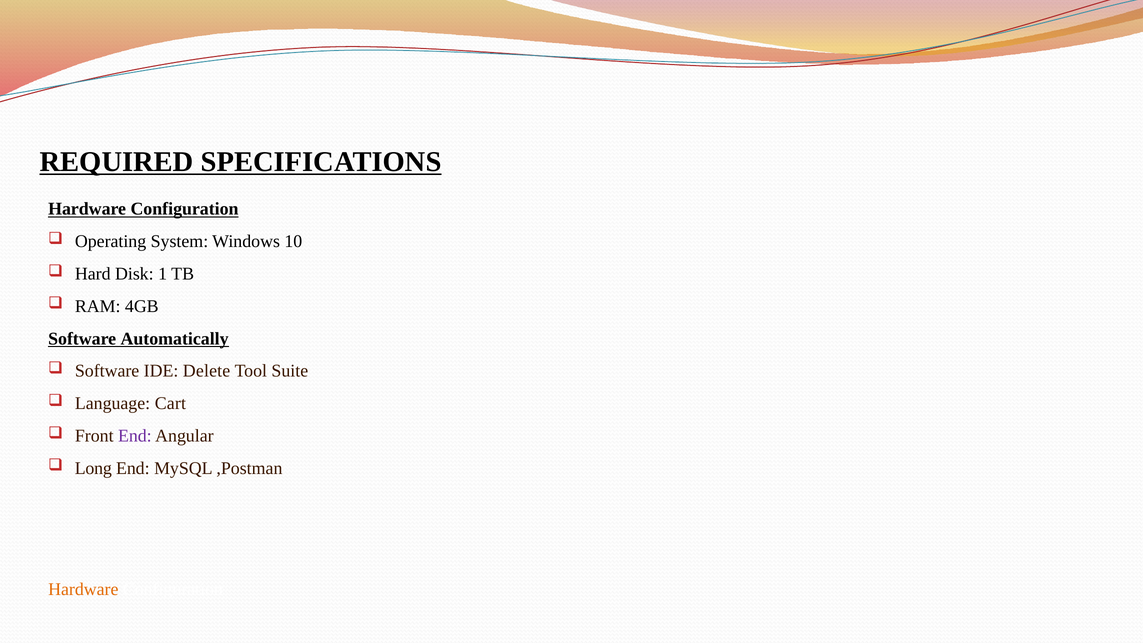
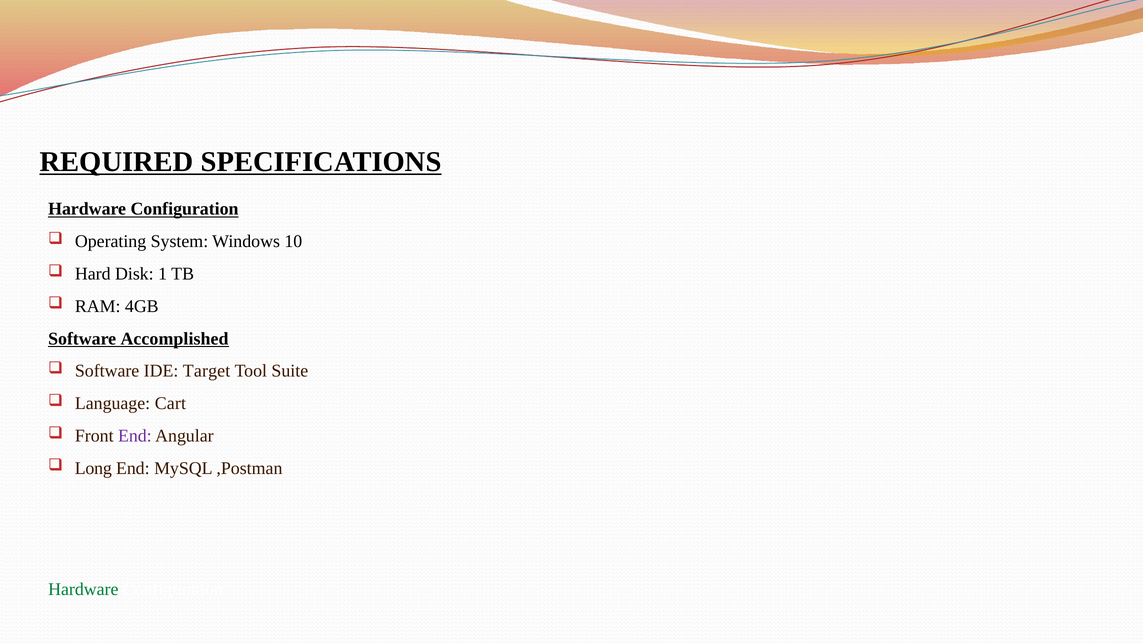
Automatically: Automatically -> Accomplished
Delete: Delete -> Target
Hardware at (83, 589) colour: orange -> green
